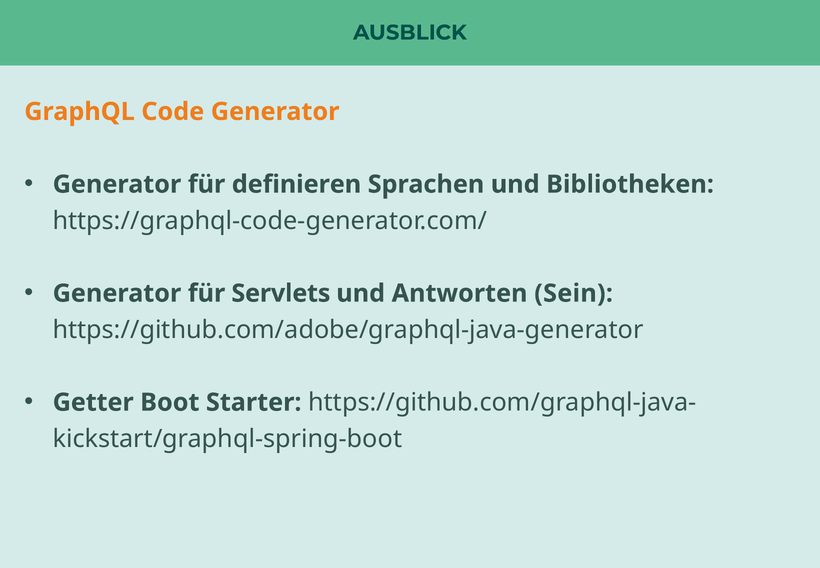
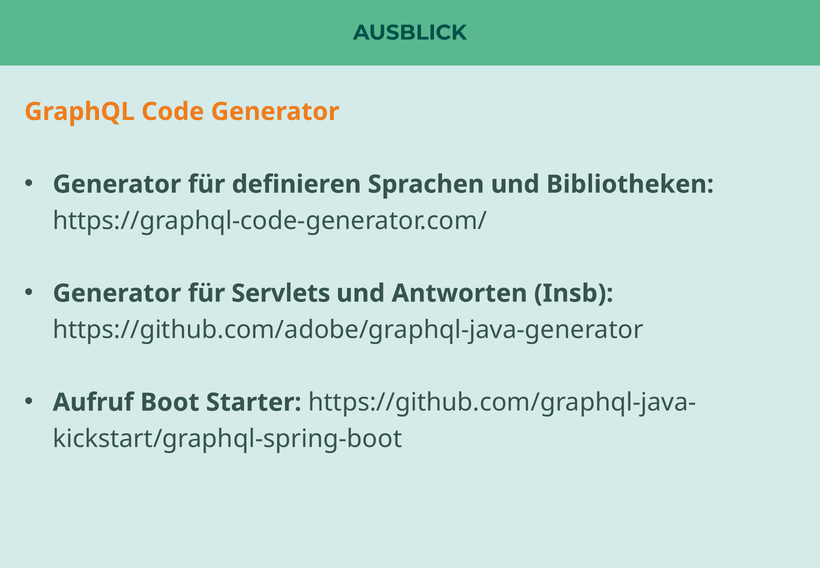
Sein: Sein -> Insb
Getter: Getter -> Aufruf
